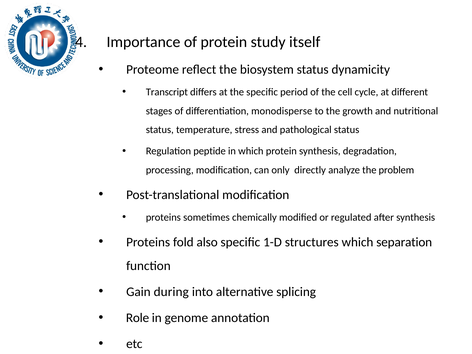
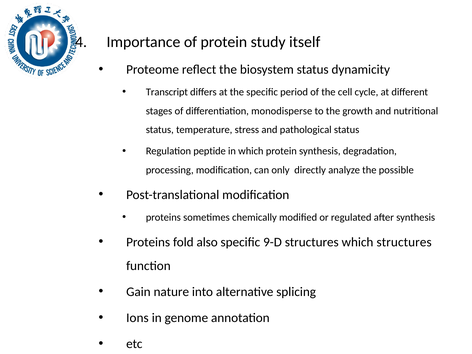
problem: problem -> possible
1-D: 1-D -> 9-D
which separation: separation -> structures
during: during -> nature
Role: Role -> Ions
